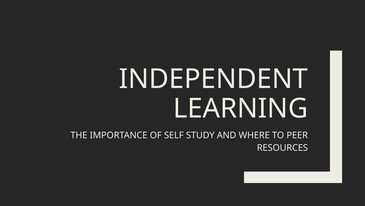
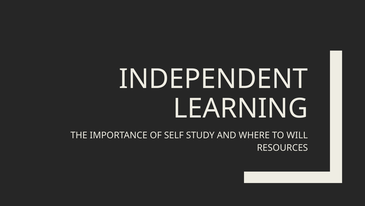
PEER: PEER -> WILL
